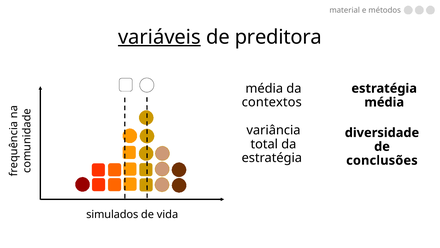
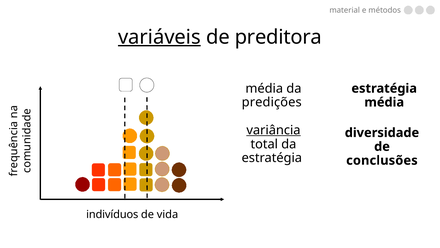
contextos: contextos -> predições
variância underline: none -> present
simulados: simulados -> indivíduos
